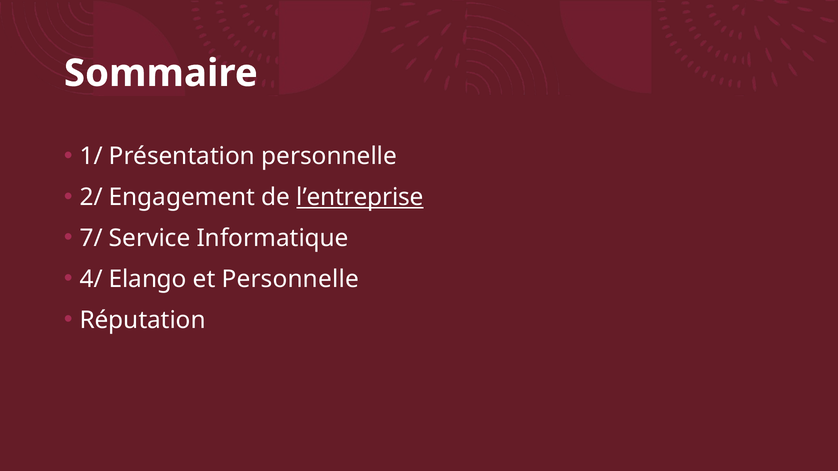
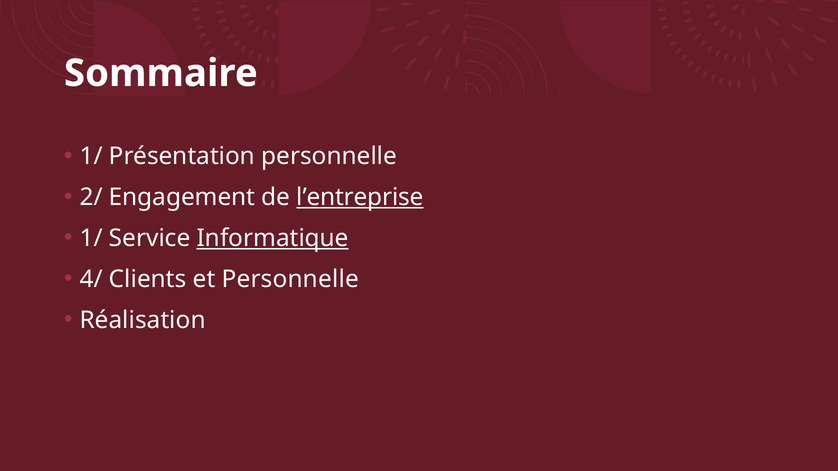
7/ at (91, 238): 7/ -> 1/
Informatique underline: none -> present
Elango: Elango -> Clients
Réputation: Réputation -> Réalisation
